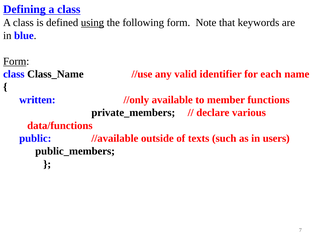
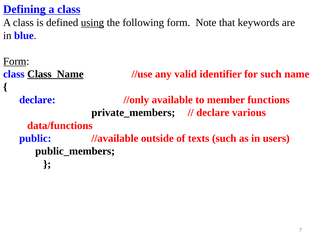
Class_Name underline: none -> present
for each: each -> such
written at (37, 100): written -> declare
